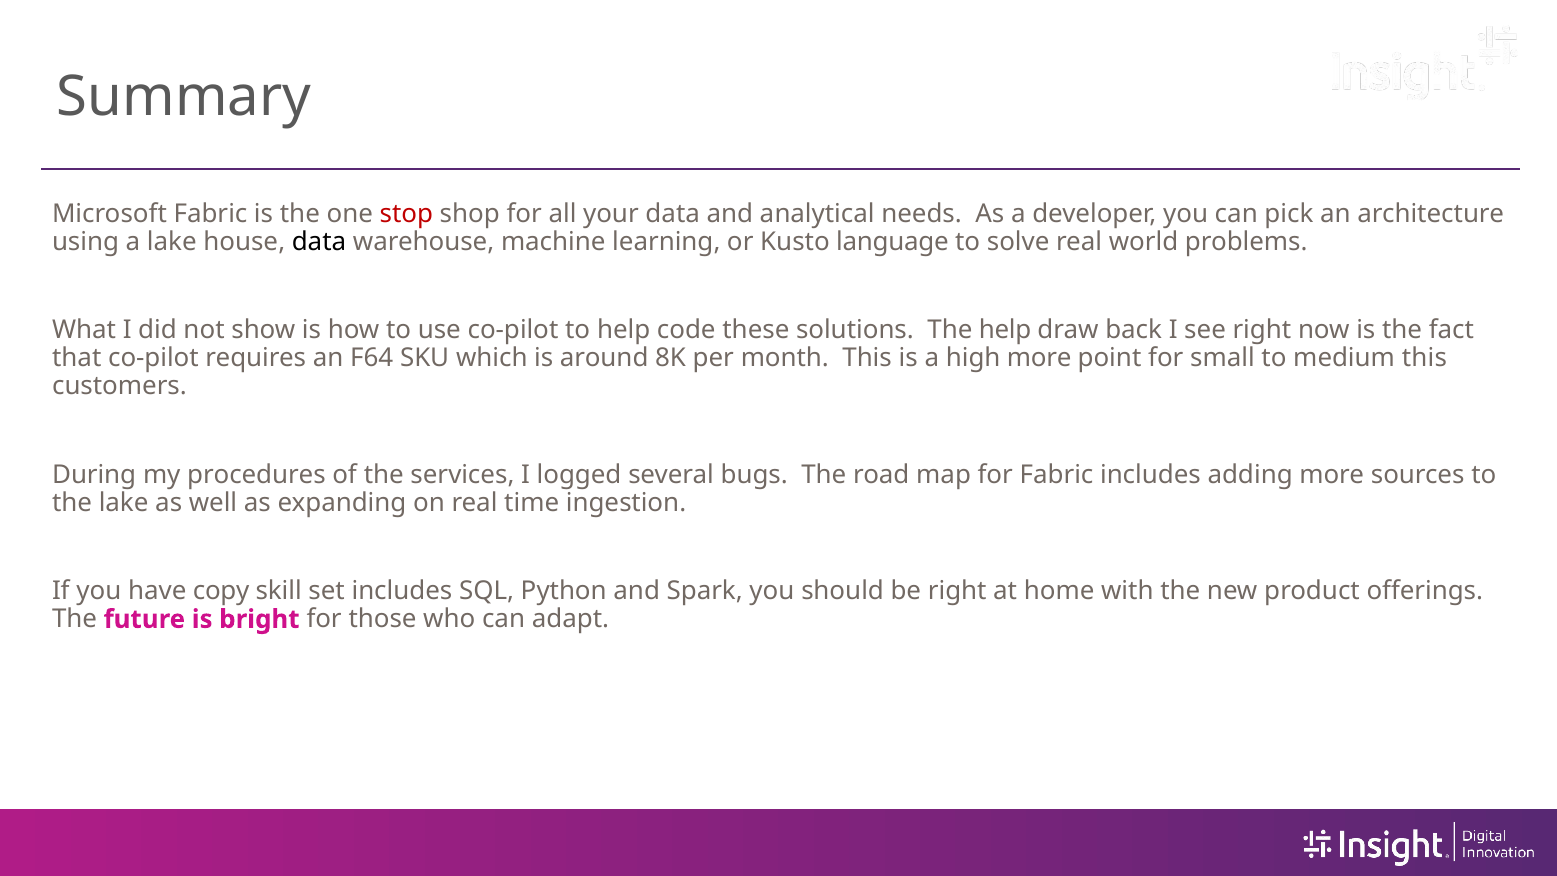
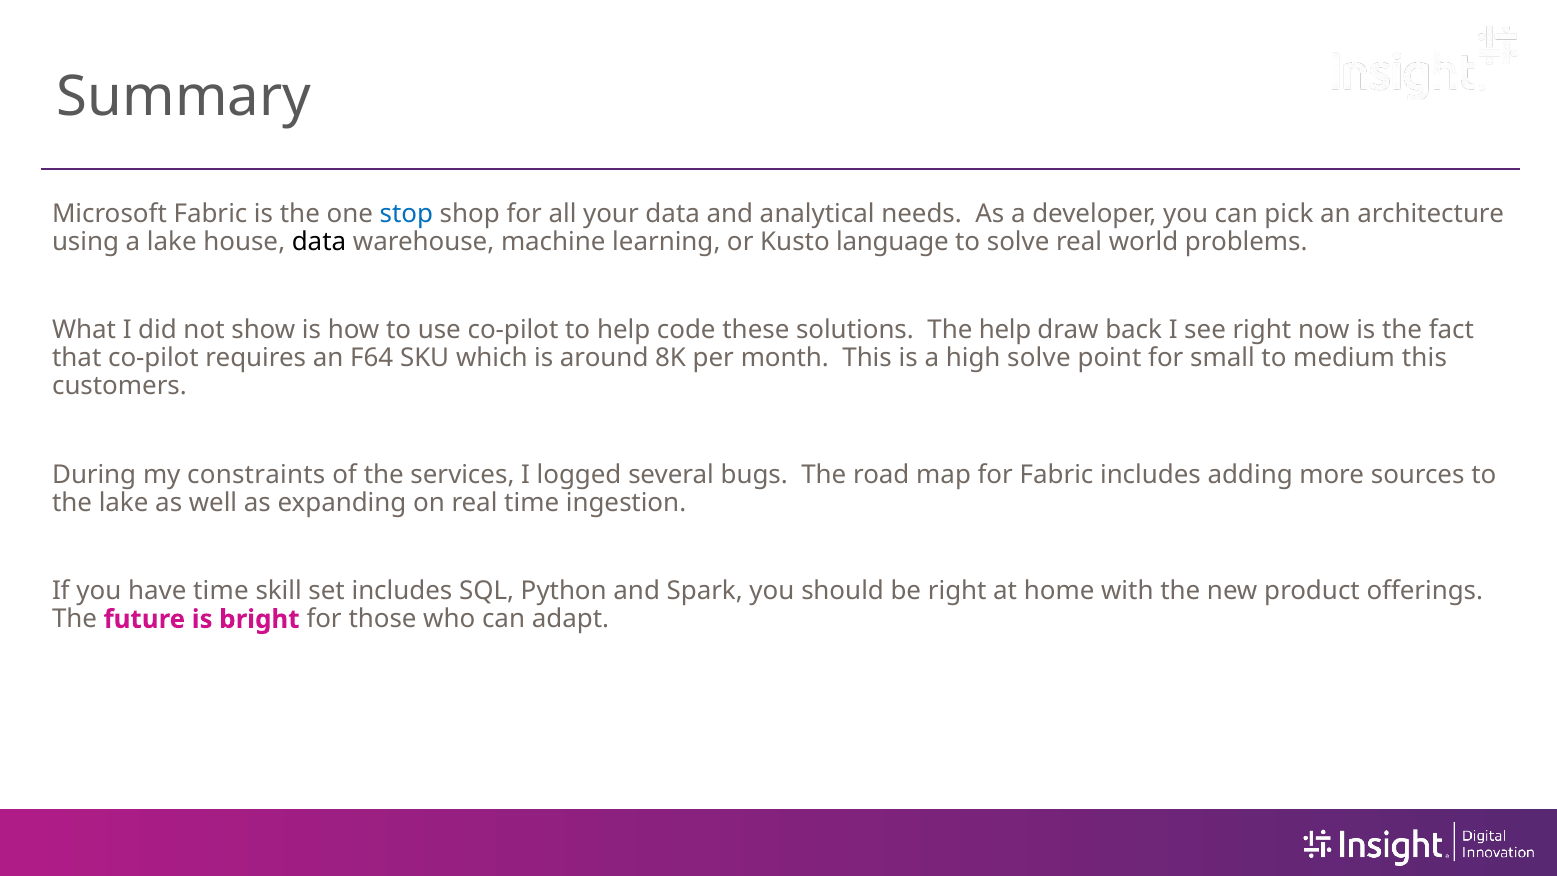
stop colour: red -> blue
high more: more -> solve
procedures: procedures -> constraints
have copy: copy -> time
